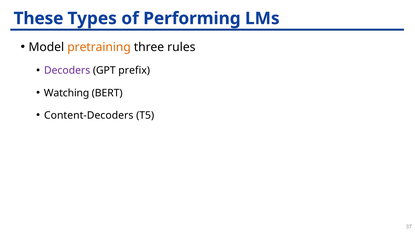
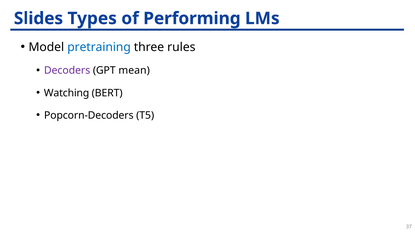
These: These -> Slides
pretraining colour: orange -> blue
prefix: prefix -> mean
Content-Decoders: Content-Decoders -> Popcorn-Decoders
